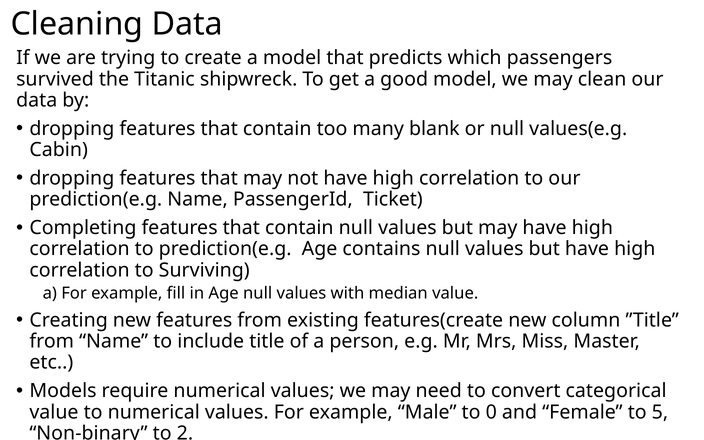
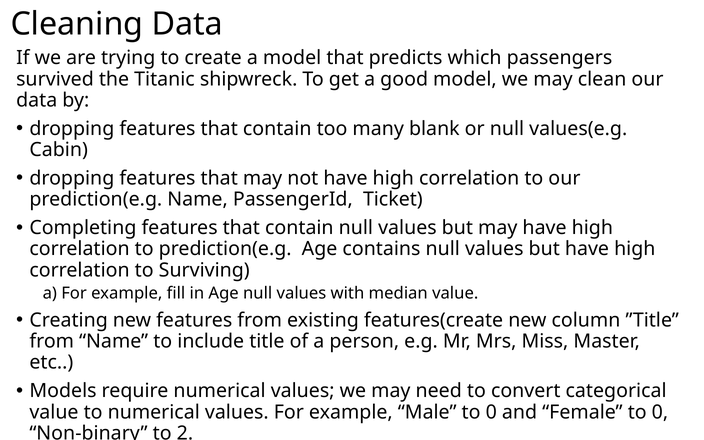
Female to 5: 5 -> 0
